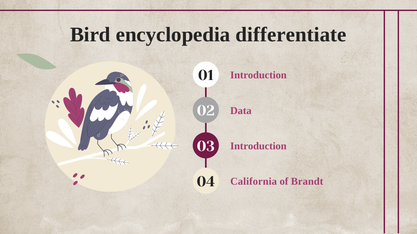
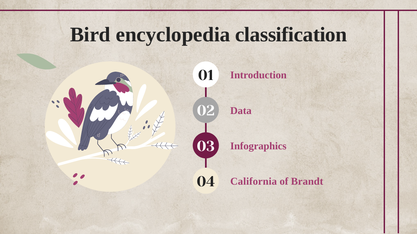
differentiate: differentiate -> classification
Introduction at (258, 146): Introduction -> Infographics
